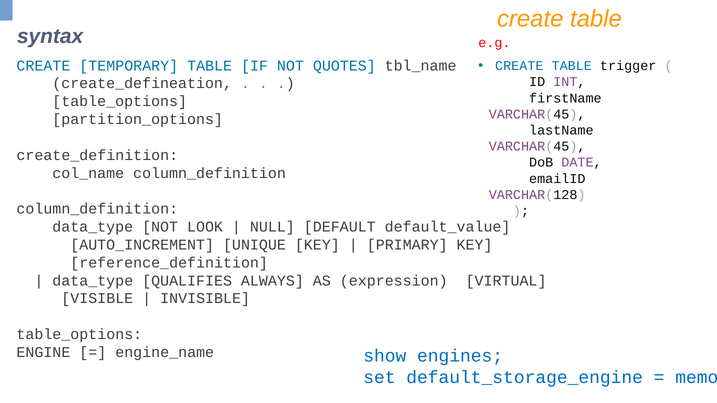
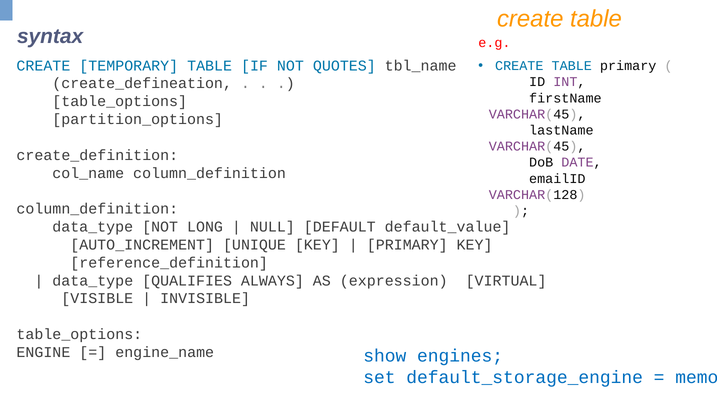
TABLE trigger: trigger -> primary
LOOK: LOOK -> LONG
